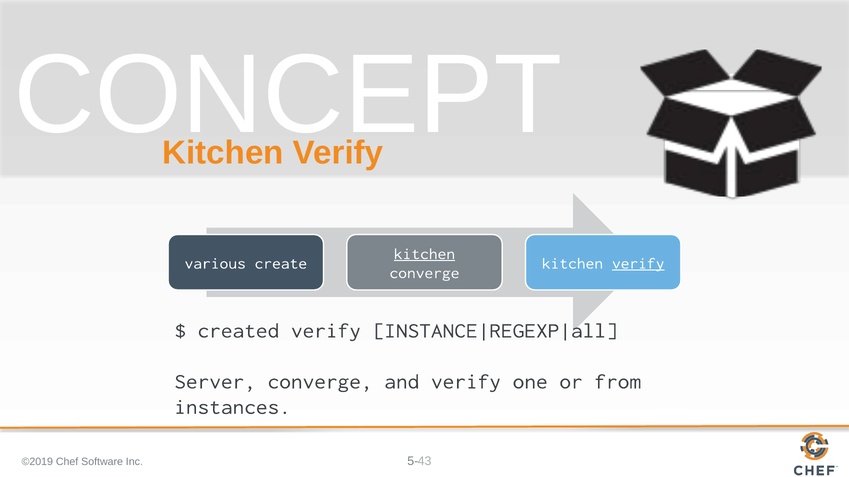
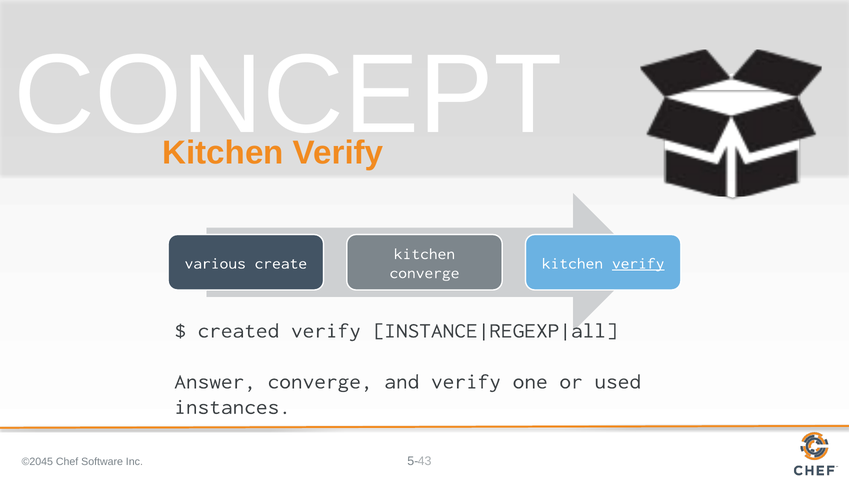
kitchen at (424, 254) underline: present -> none
Server: Server -> Answer
from: from -> used
©2019: ©2019 -> ©2045
